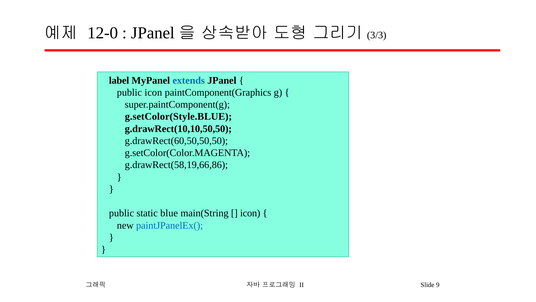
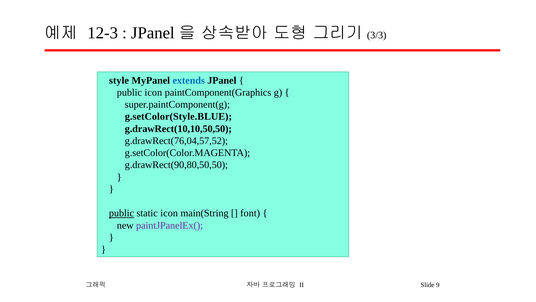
12-0: 12-0 -> 12-3
label: label -> style
g.drawRect(60,50,50,50: g.drawRect(60,50,50,50 -> g.drawRect(76,04,57,52
g.drawRect(58,19,66,86: g.drawRect(58,19,66,86 -> g.drawRect(90,80,50,50
public at (122, 213) underline: none -> present
static blue: blue -> icon
icon at (250, 213): icon -> font
paintJPanelEx( colour: blue -> purple
